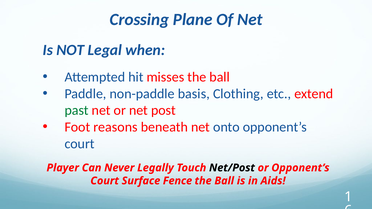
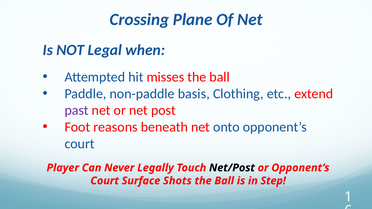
past colour: green -> purple
Fence: Fence -> Shots
Aids: Aids -> Step
